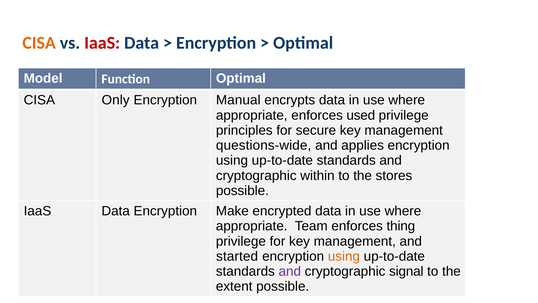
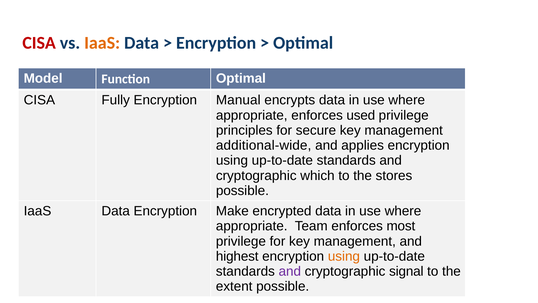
CISA at (39, 43) colour: orange -> red
IaaS at (102, 43) colour: red -> orange
Only: Only -> Fully
questions-wide: questions-wide -> additional-wide
within: within -> which
thing: thing -> most
started: started -> highest
